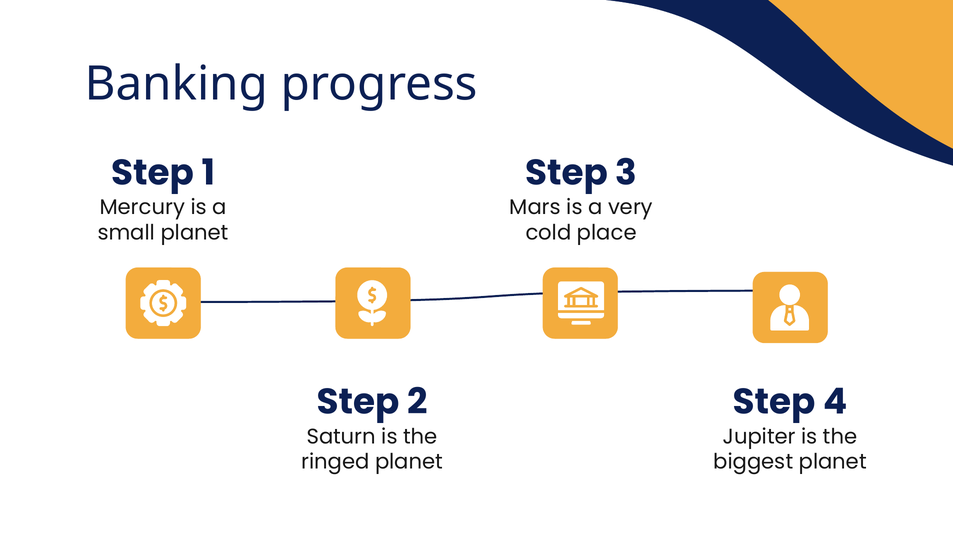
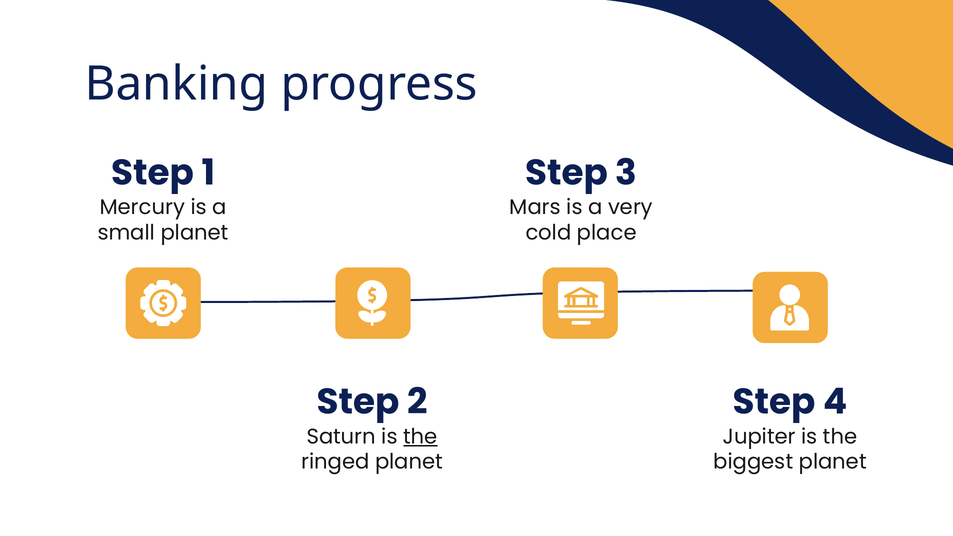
the at (420, 437) underline: none -> present
